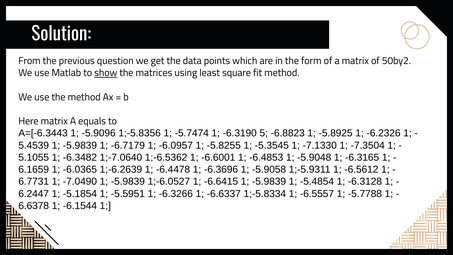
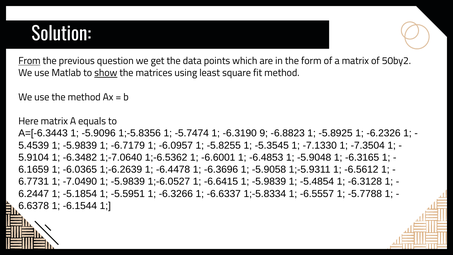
From underline: none -> present
5: 5 -> 9
5.1055: 5.1055 -> 5.9104
